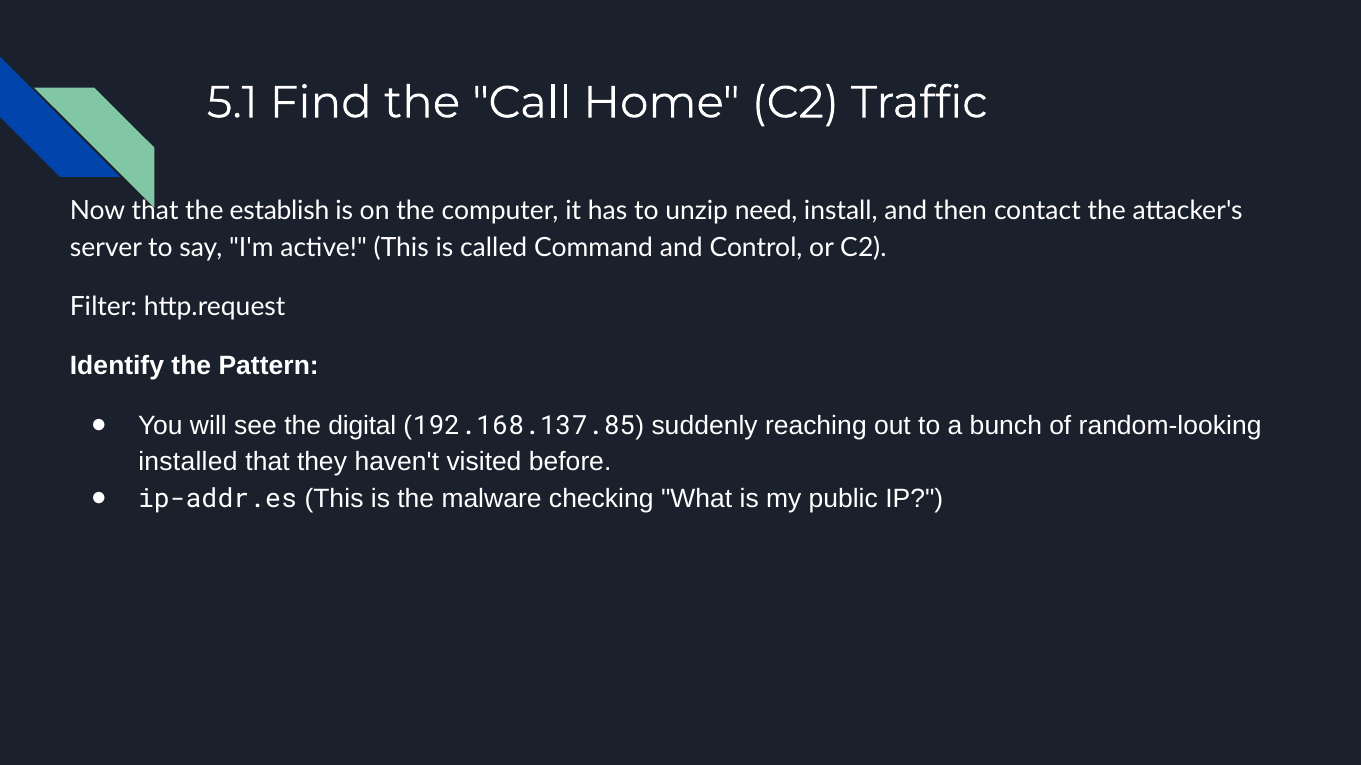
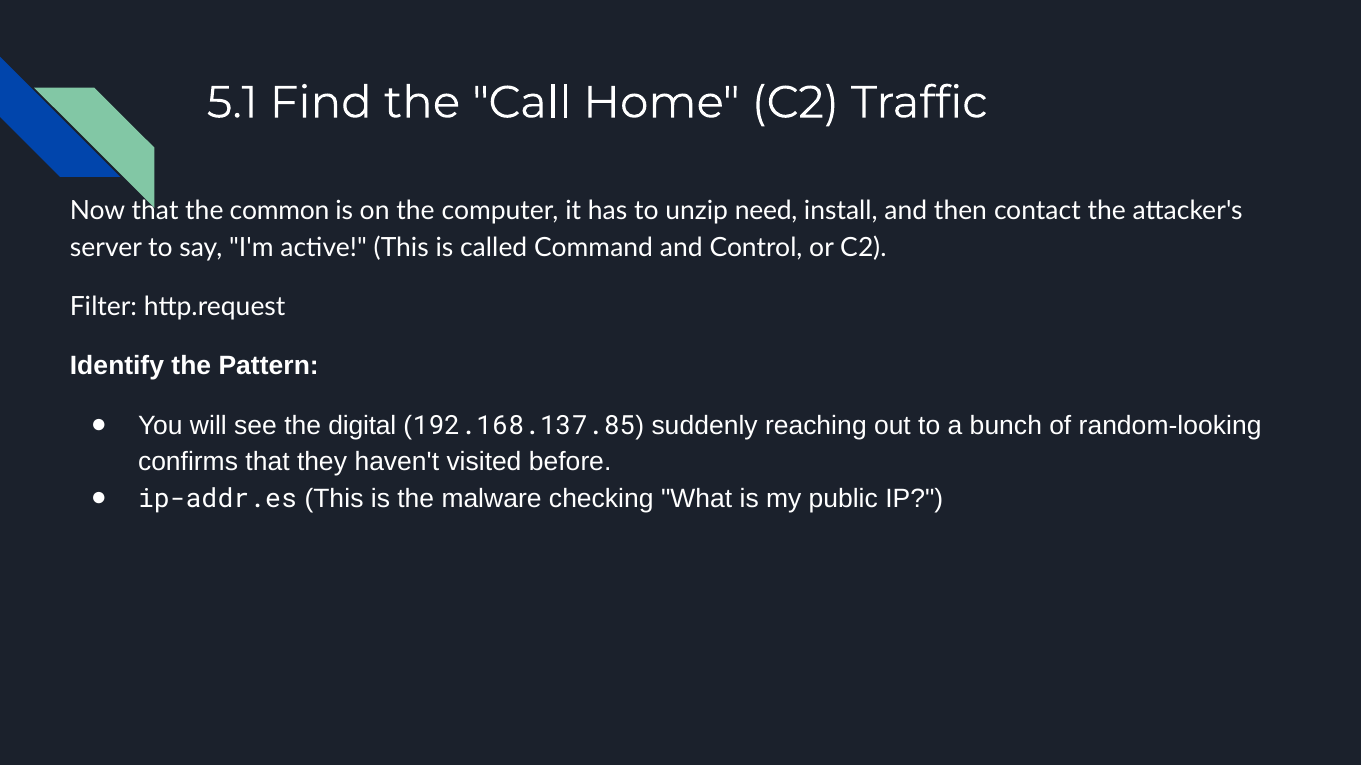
establish: establish -> common
installed: installed -> confirms
